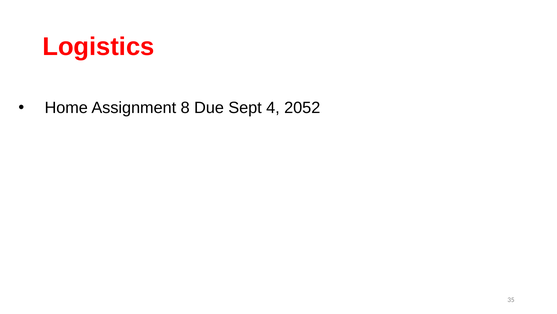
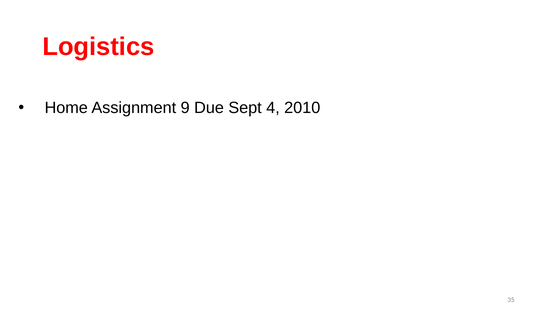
8: 8 -> 9
2052: 2052 -> 2010
